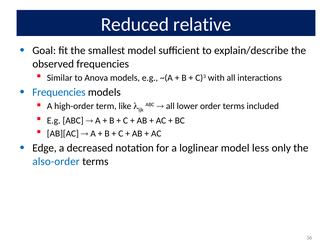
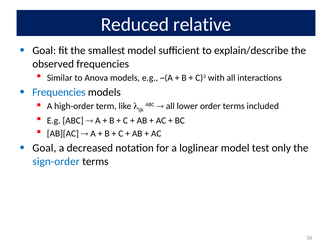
Edge at (44, 148): Edge -> Goal
less: less -> test
also-order: also-order -> sign-order
